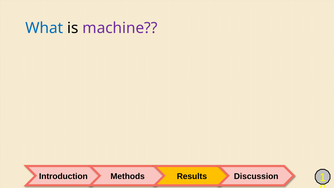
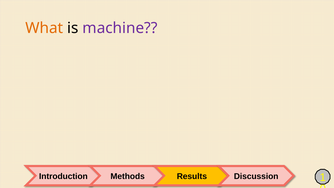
What colour: blue -> orange
